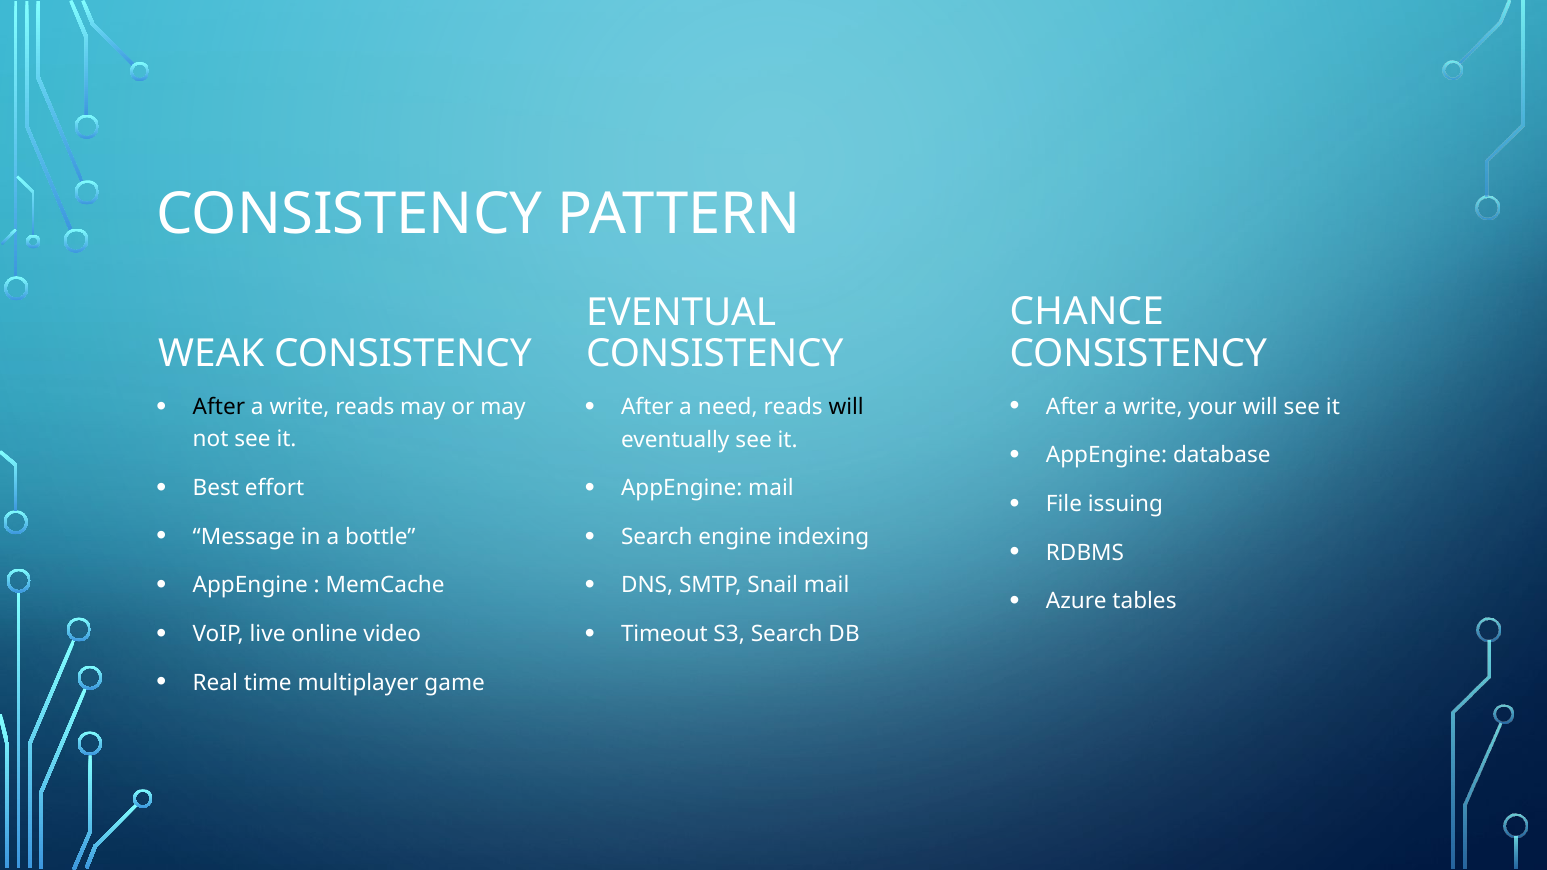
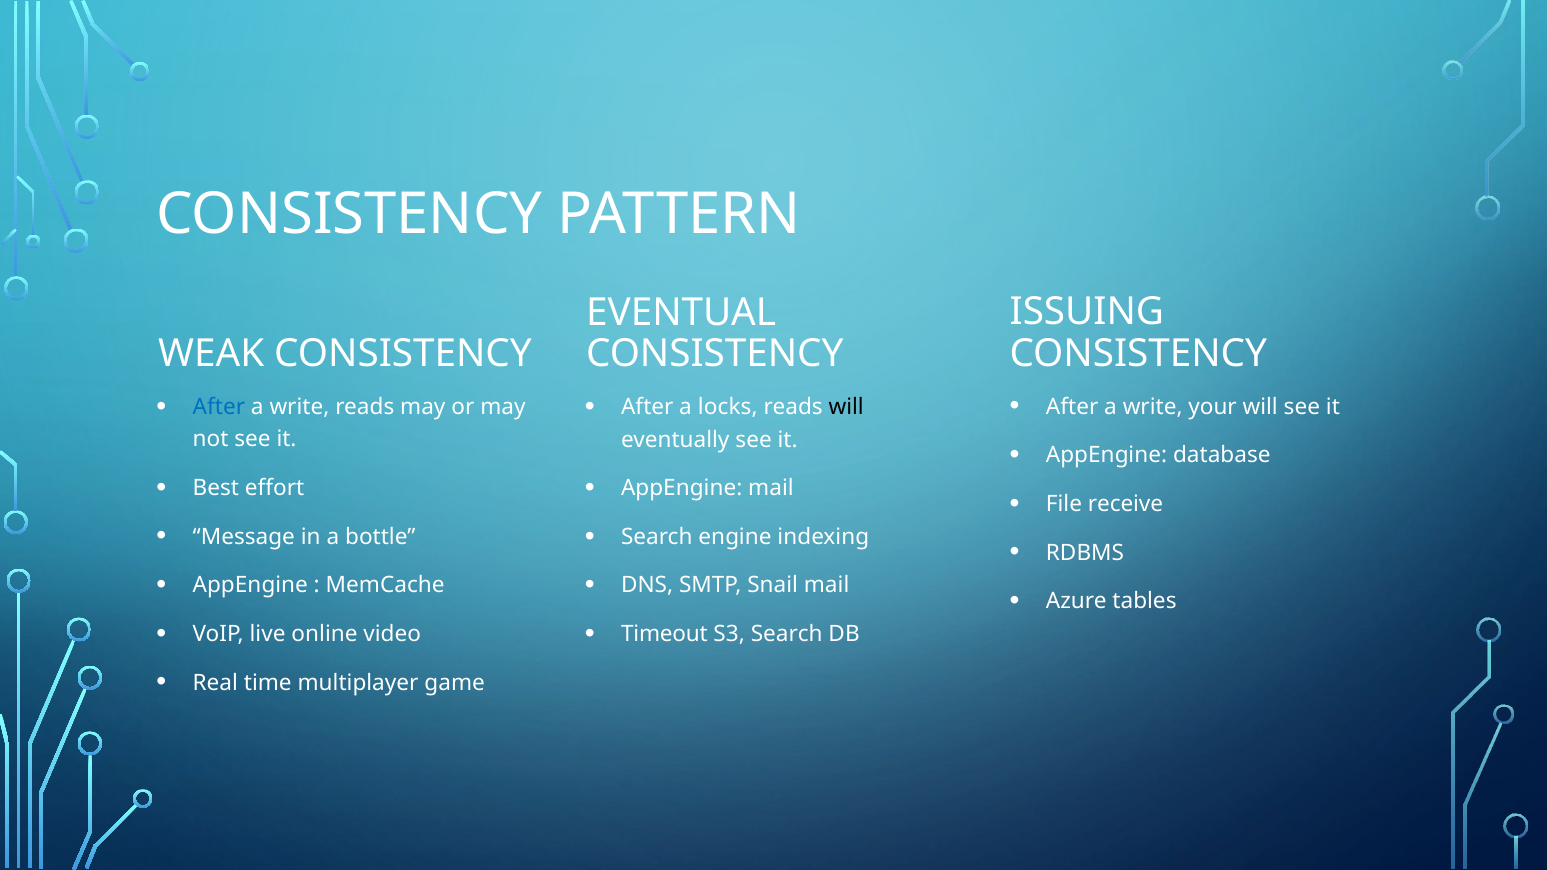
CHANCE: CHANCE -> ISSUING
After at (219, 407) colour: black -> blue
need: need -> locks
issuing: issuing -> receive
